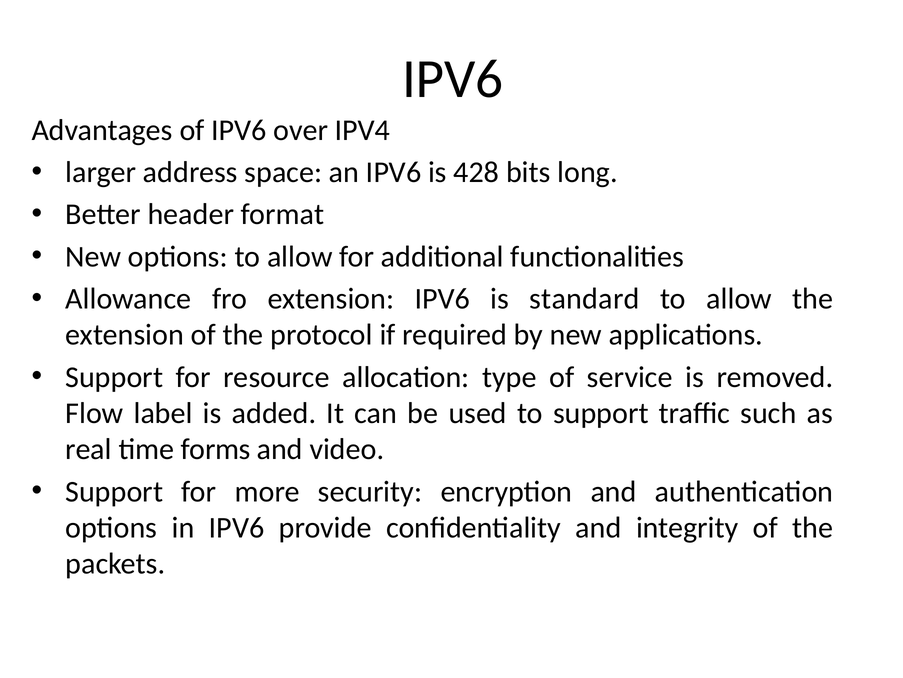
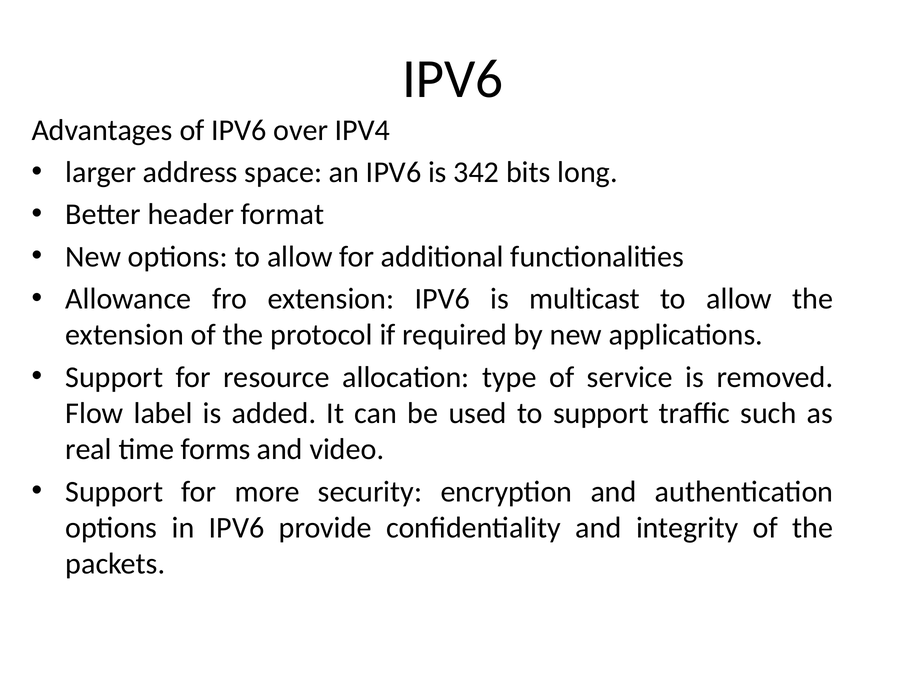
428: 428 -> 342
standard: standard -> multicast
